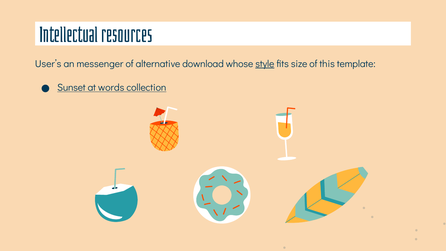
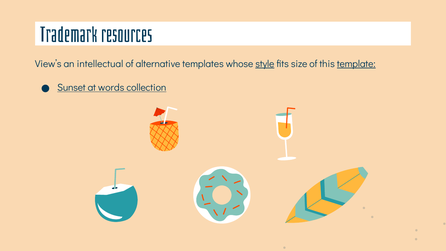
Intellectual: Intellectual -> Trademark
User’s: User’s -> View’s
messenger: messenger -> intellectual
download: download -> templates
template underline: none -> present
